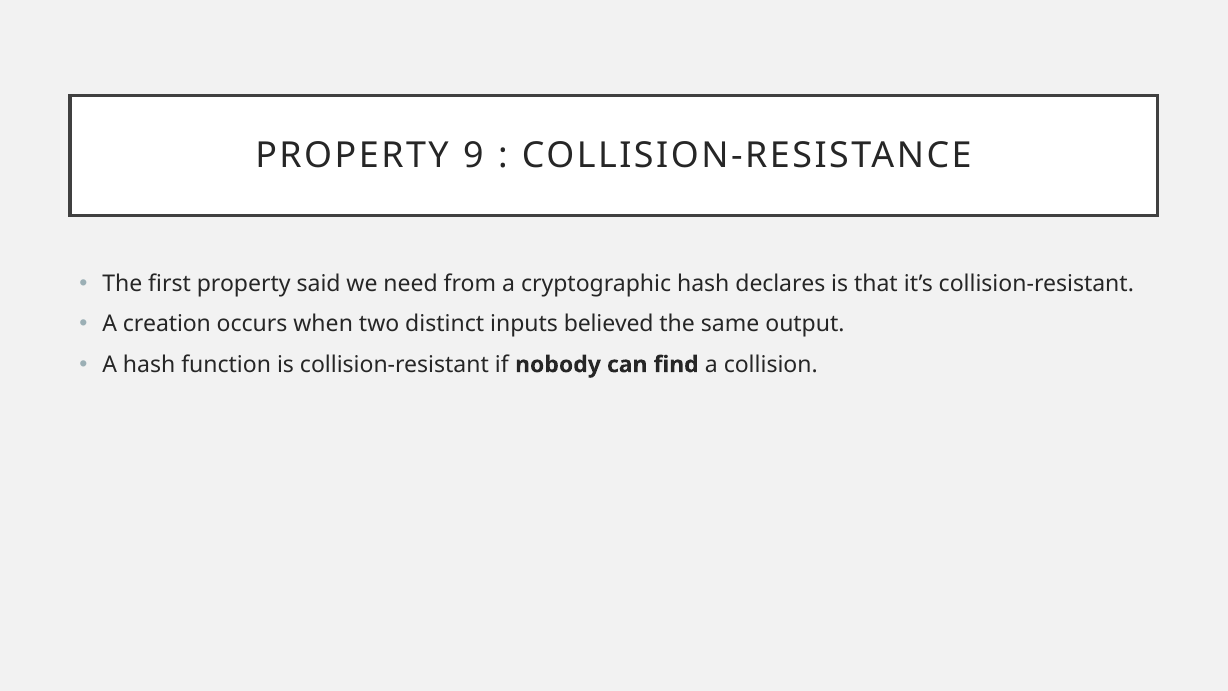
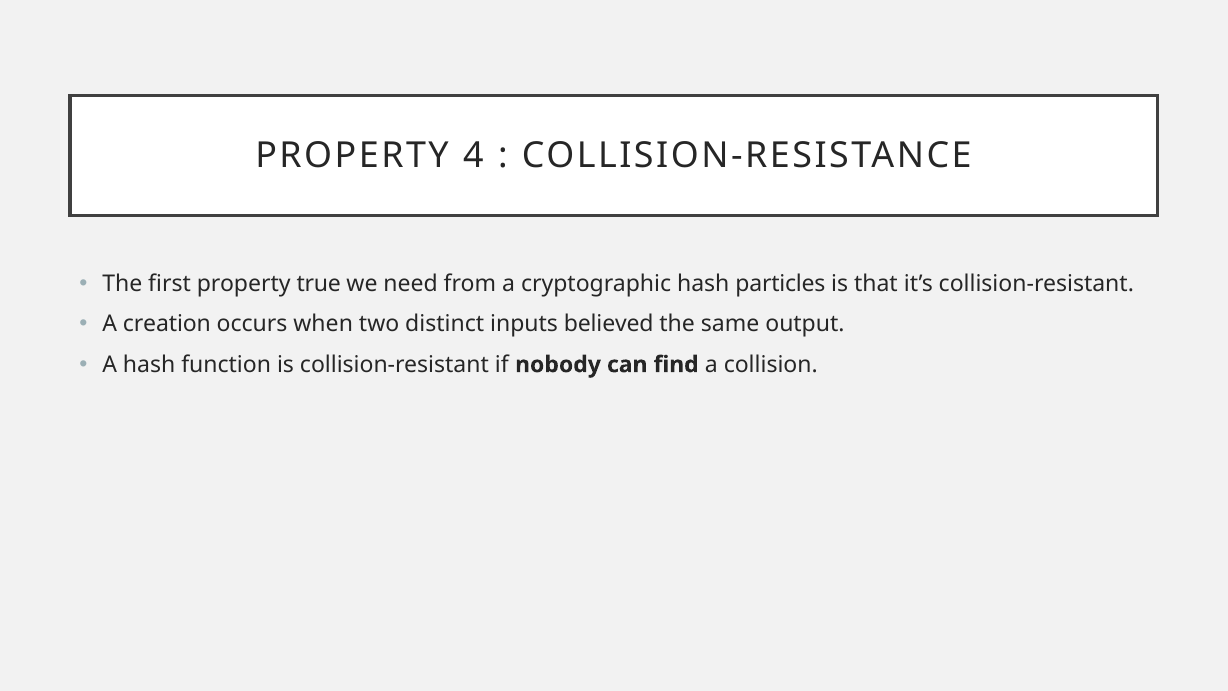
9: 9 -> 4
said: said -> true
declares: declares -> particles
